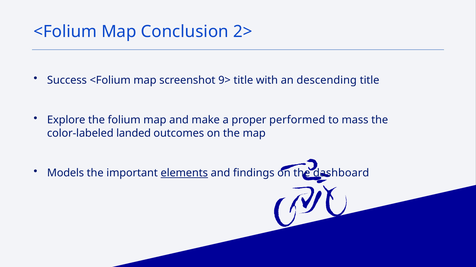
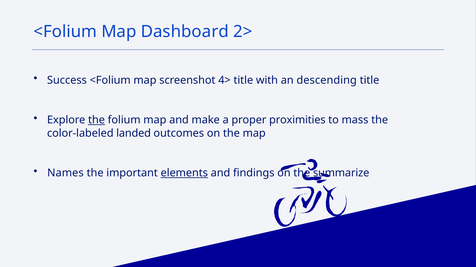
Conclusion: Conclusion -> Dashboard
9>: 9> -> 4>
the at (96, 120) underline: none -> present
performed: performed -> proximities
Models: Models -> Names
dashboard: dashboard -> summarize
